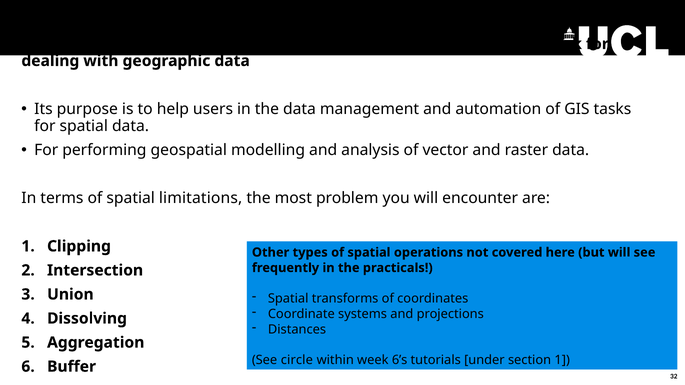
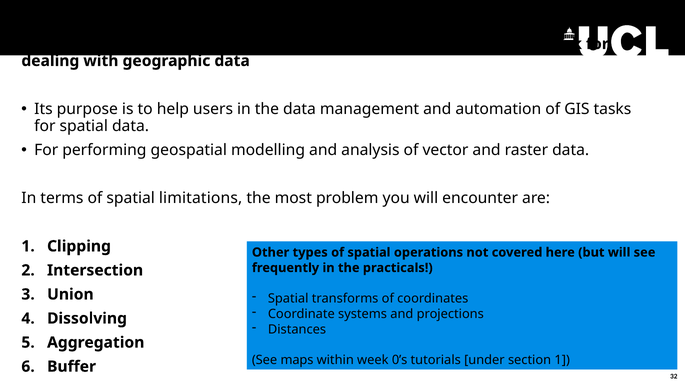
circle: circle -> maps
6’s: 6’s -> 0’s
